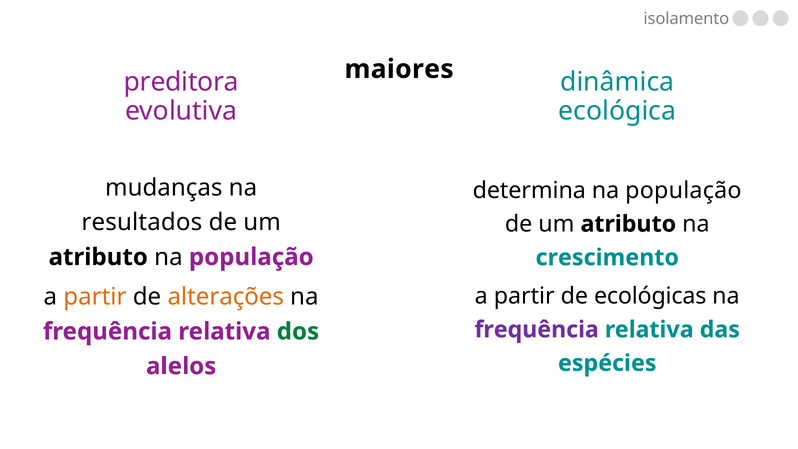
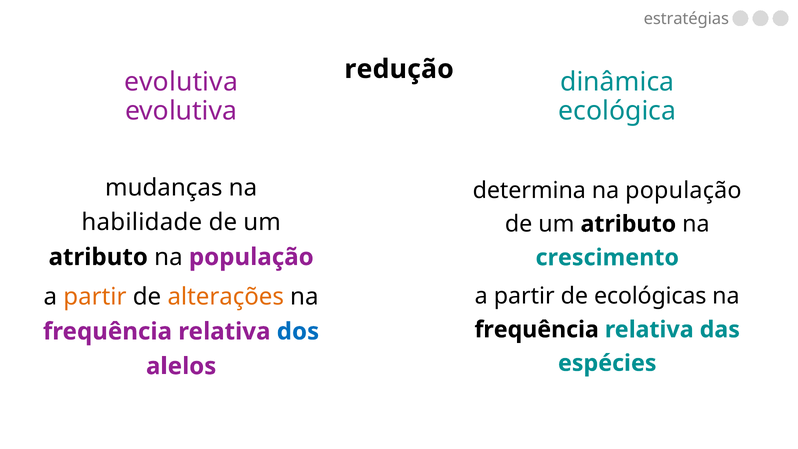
isolamento: isolamento -> estratégias
maiores: maiores -> redução
preditora at (181, 82): preditora -> evolutiva
resultados: resultados -> habilidade
frequência at (537, 330) colour: purple -> black
dos colour: green -> blue
